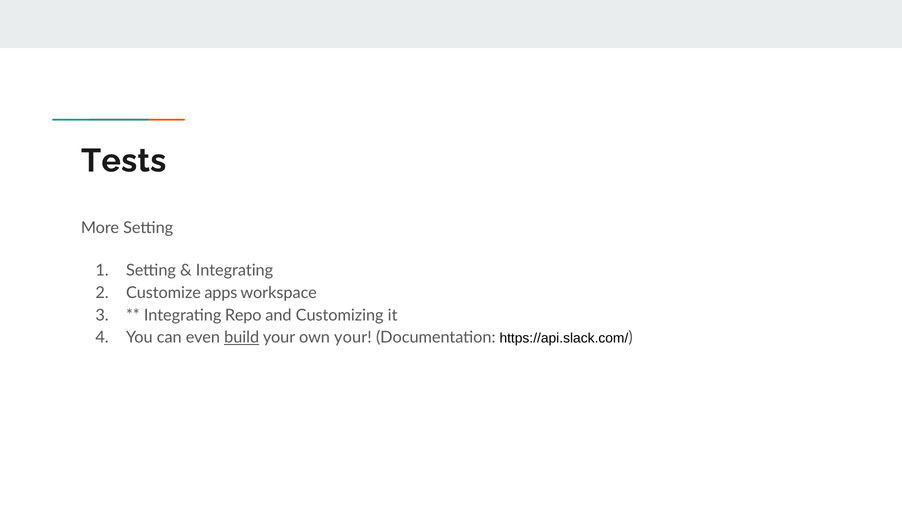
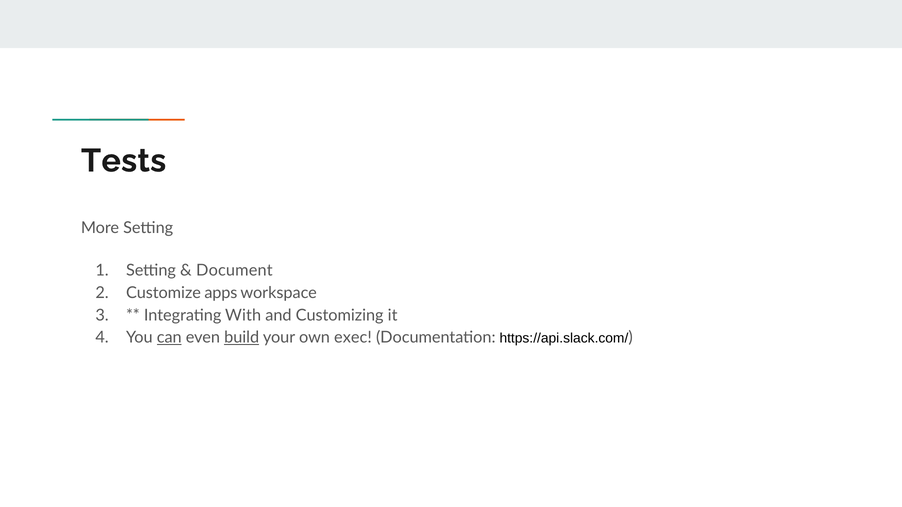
Integrating at (234, 270): Integrating -> Document
Repo: Repo -> With
can underline: none -> present
own your: your -> exec
